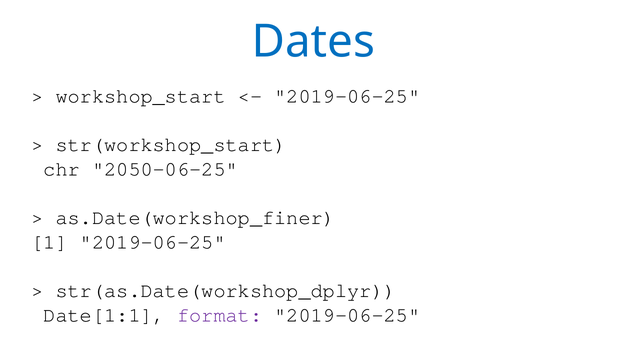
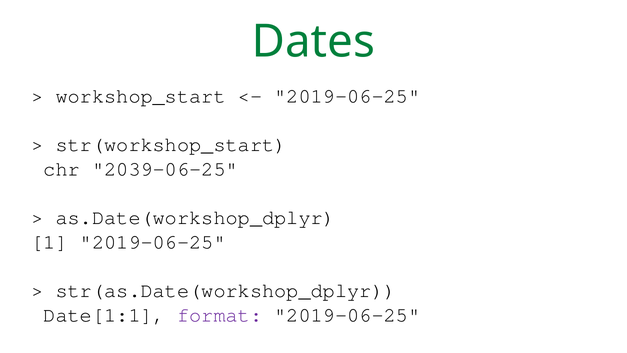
Dates colour: blue -> green
2050-06-25: 2050-06-25 -> 2039-06-25
as.Date(workshop_finer: as.Date(workshop_finer -> as.Date(workshop_dplyr
